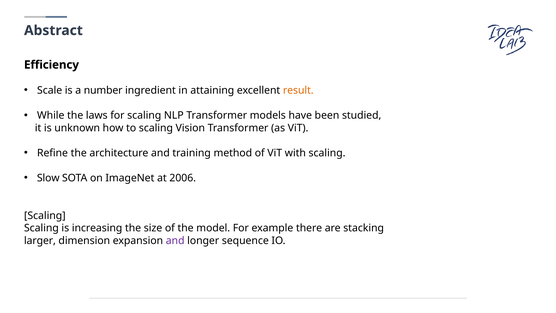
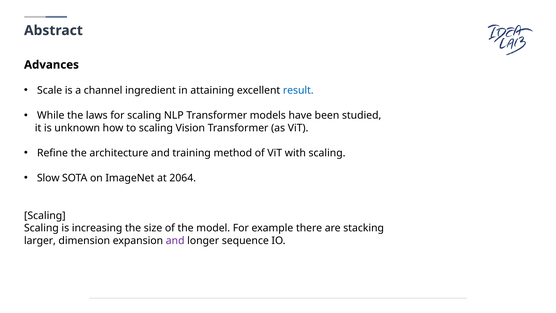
Efficiency: Efficiency -> Advances
number: number -> channel
result colour: orange -> blue
2006: 2006 -> 2064
